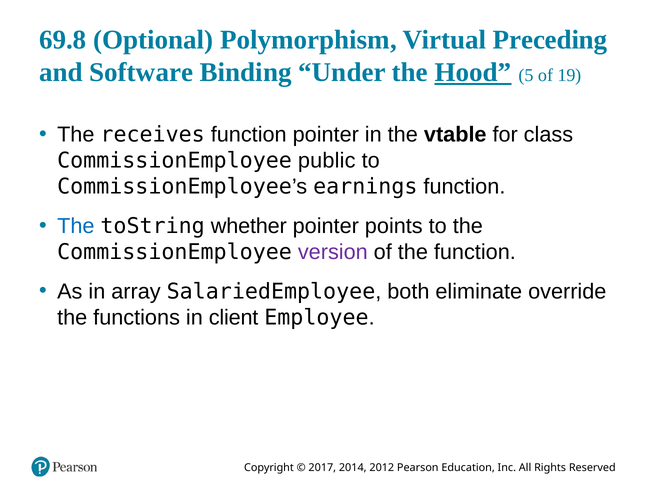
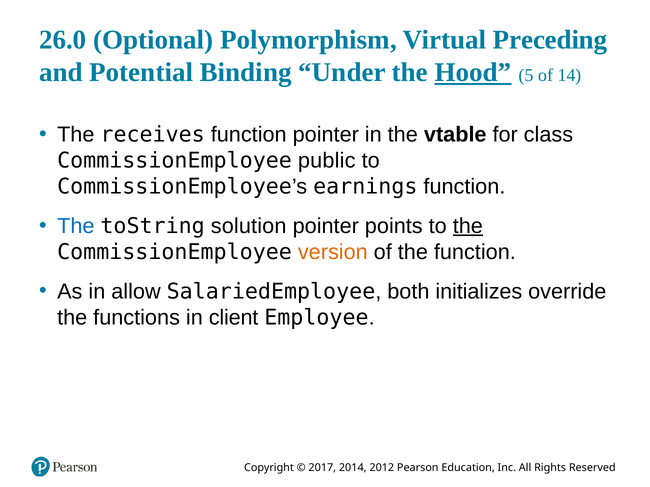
69.8: 69.8 -> 26.0
Software: Software -> Potential
19: 19 -> 14
whether: whether -> solution
the at (468, 226) underline: none -> present
version colour: purple -> orange
array: array -> allow
eliminate: eliminate -> initializes
